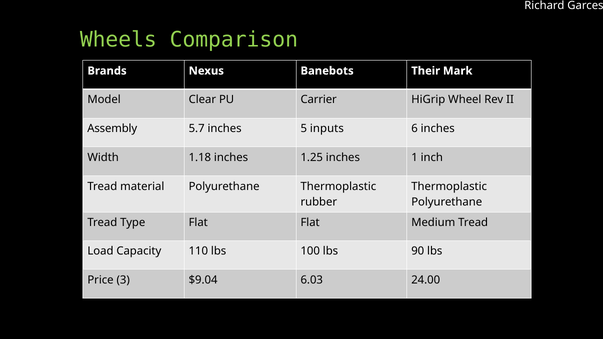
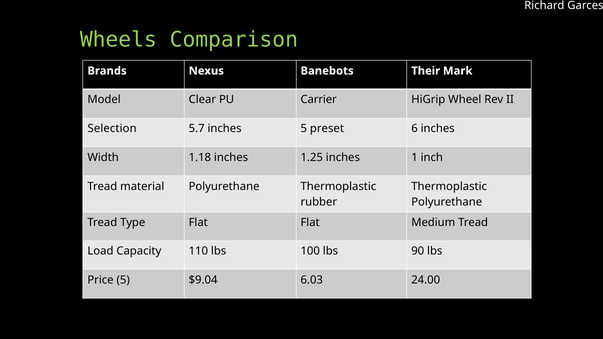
Assembly: Assembly -> Selection
inputs: inputs -> preset
Price 3: 3 -> 5
